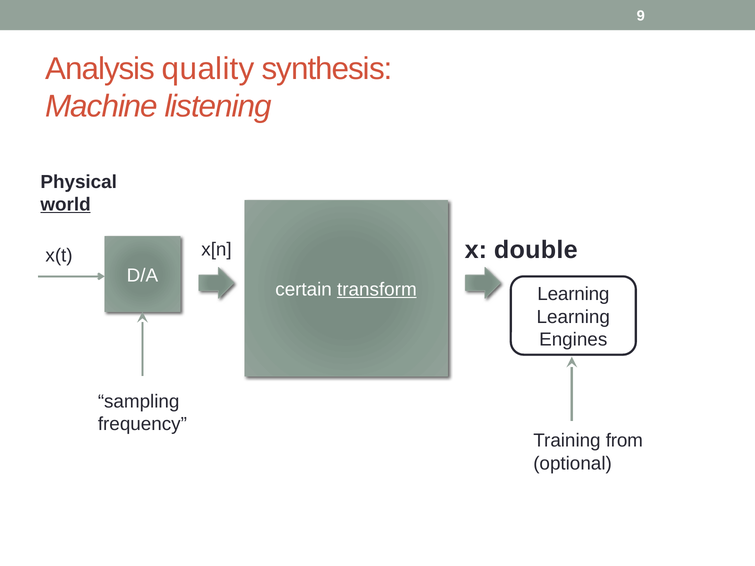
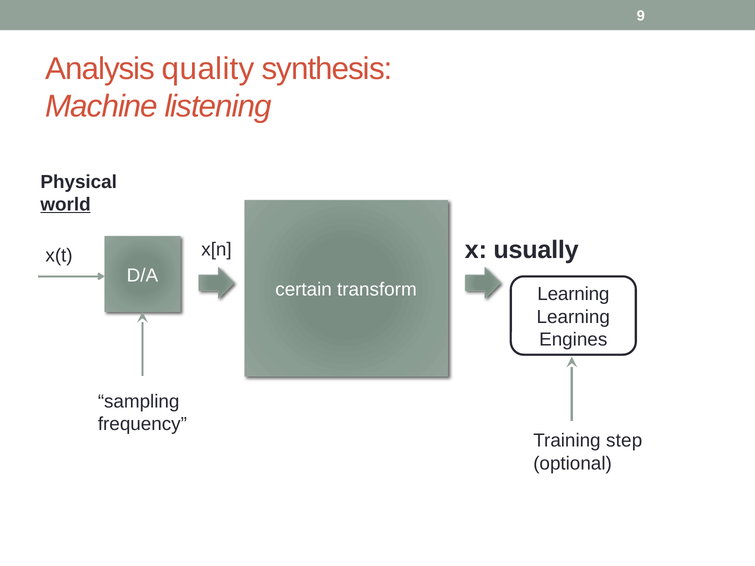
double: double -> usually
transform underline: present -> none
from: from -> step
